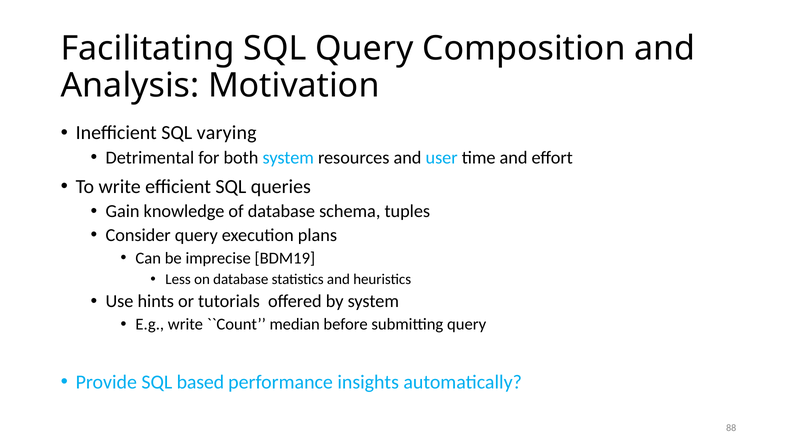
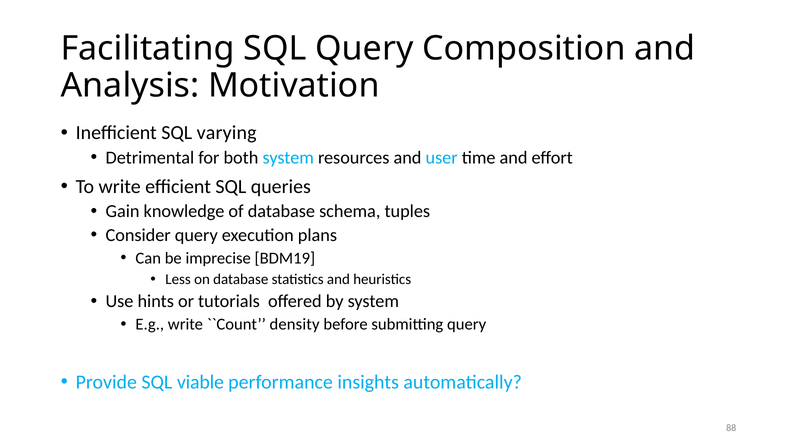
median: median -> density
based: based -> viable
